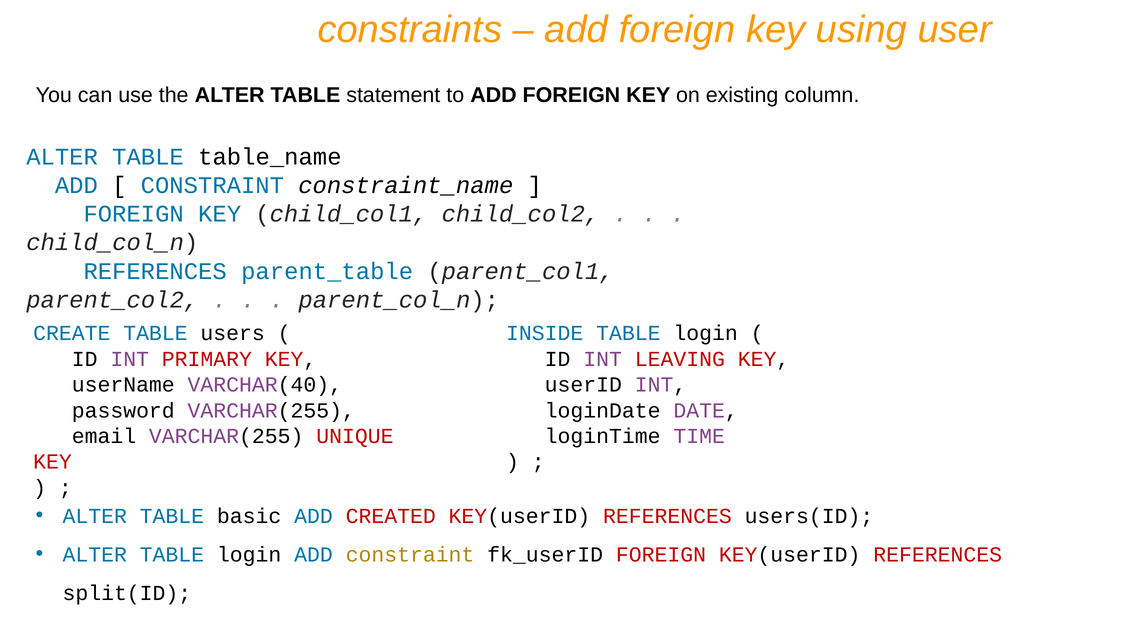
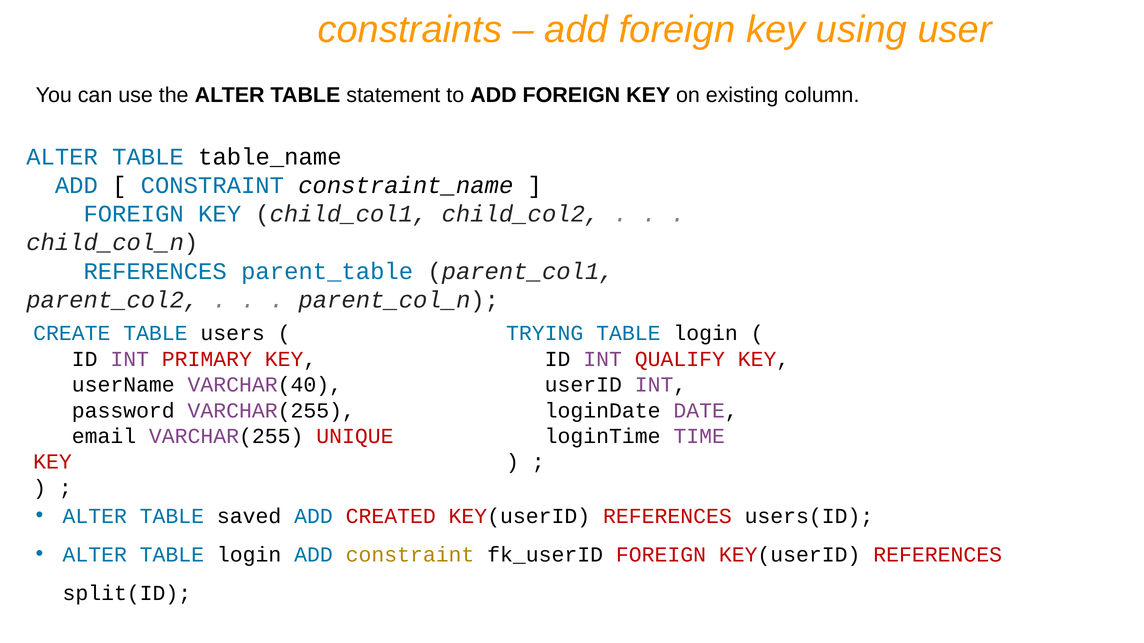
INSIDE: INSIDE -> TRYING
LEAVING: LEAVING -> QUALIFY
basic: basic -> saved
